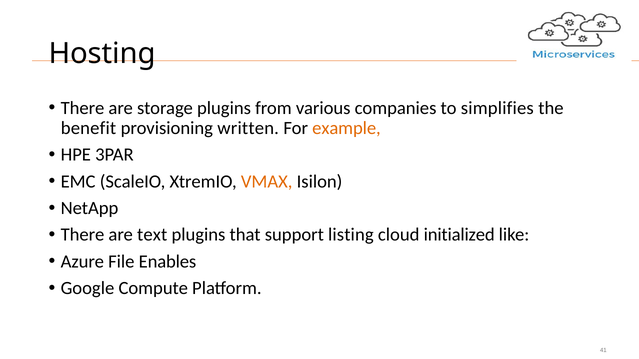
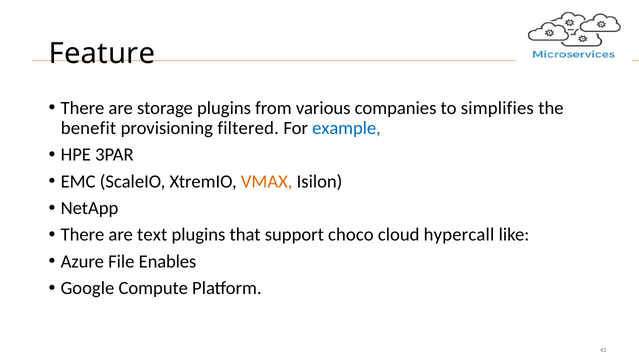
Hosting: Hosting -> Feature
written: written -> filtered
example colour: orange -> blue
listing: listing -> choco
initialized: initialized -> hypercall
